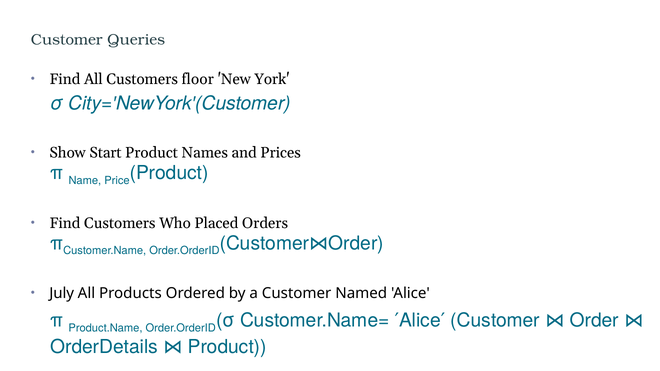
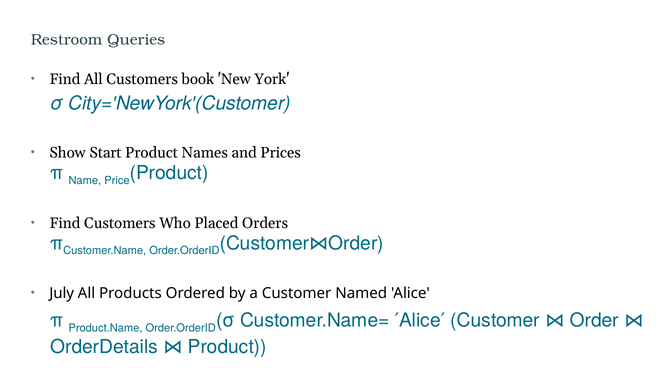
Customer at (67, 40): Customer -> Restroom
floor: floor -> book
